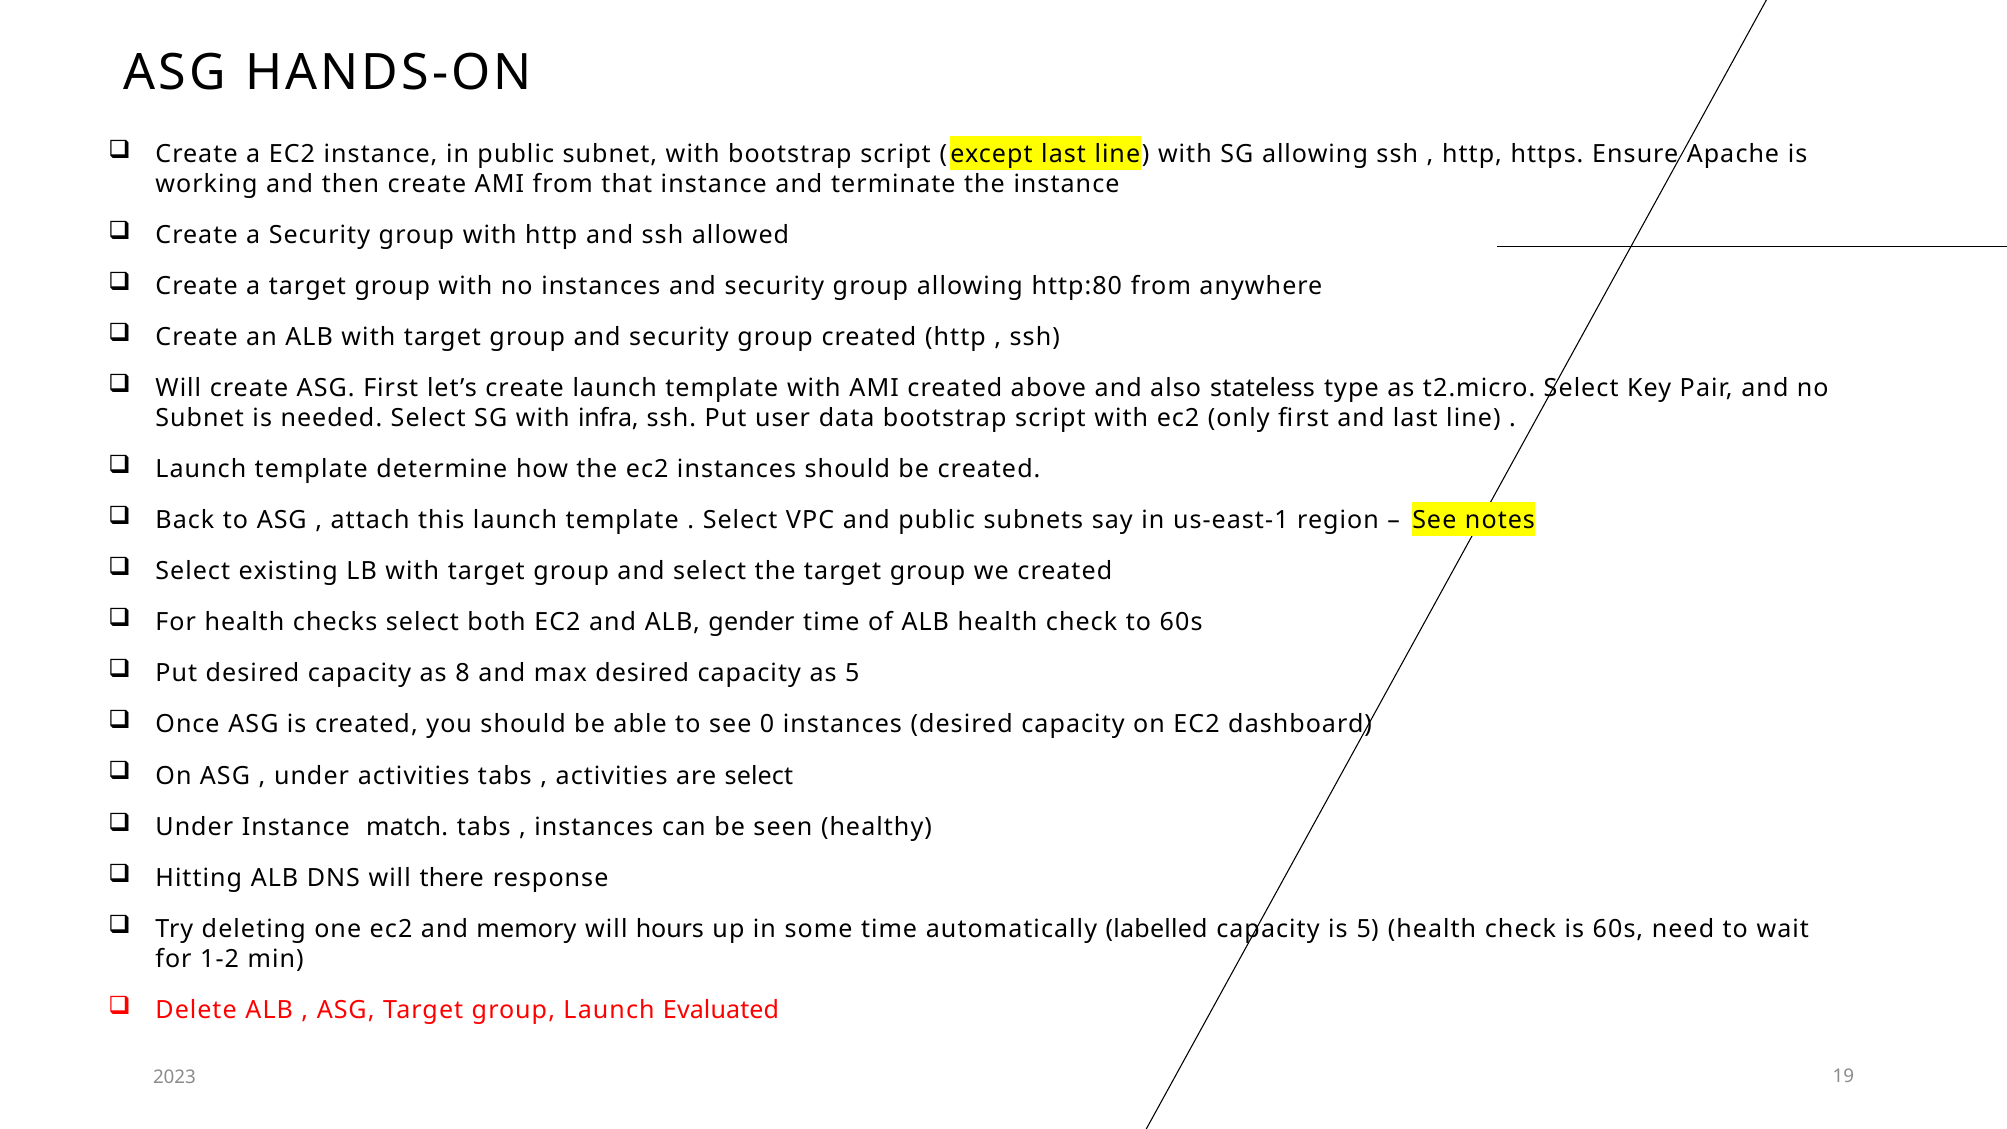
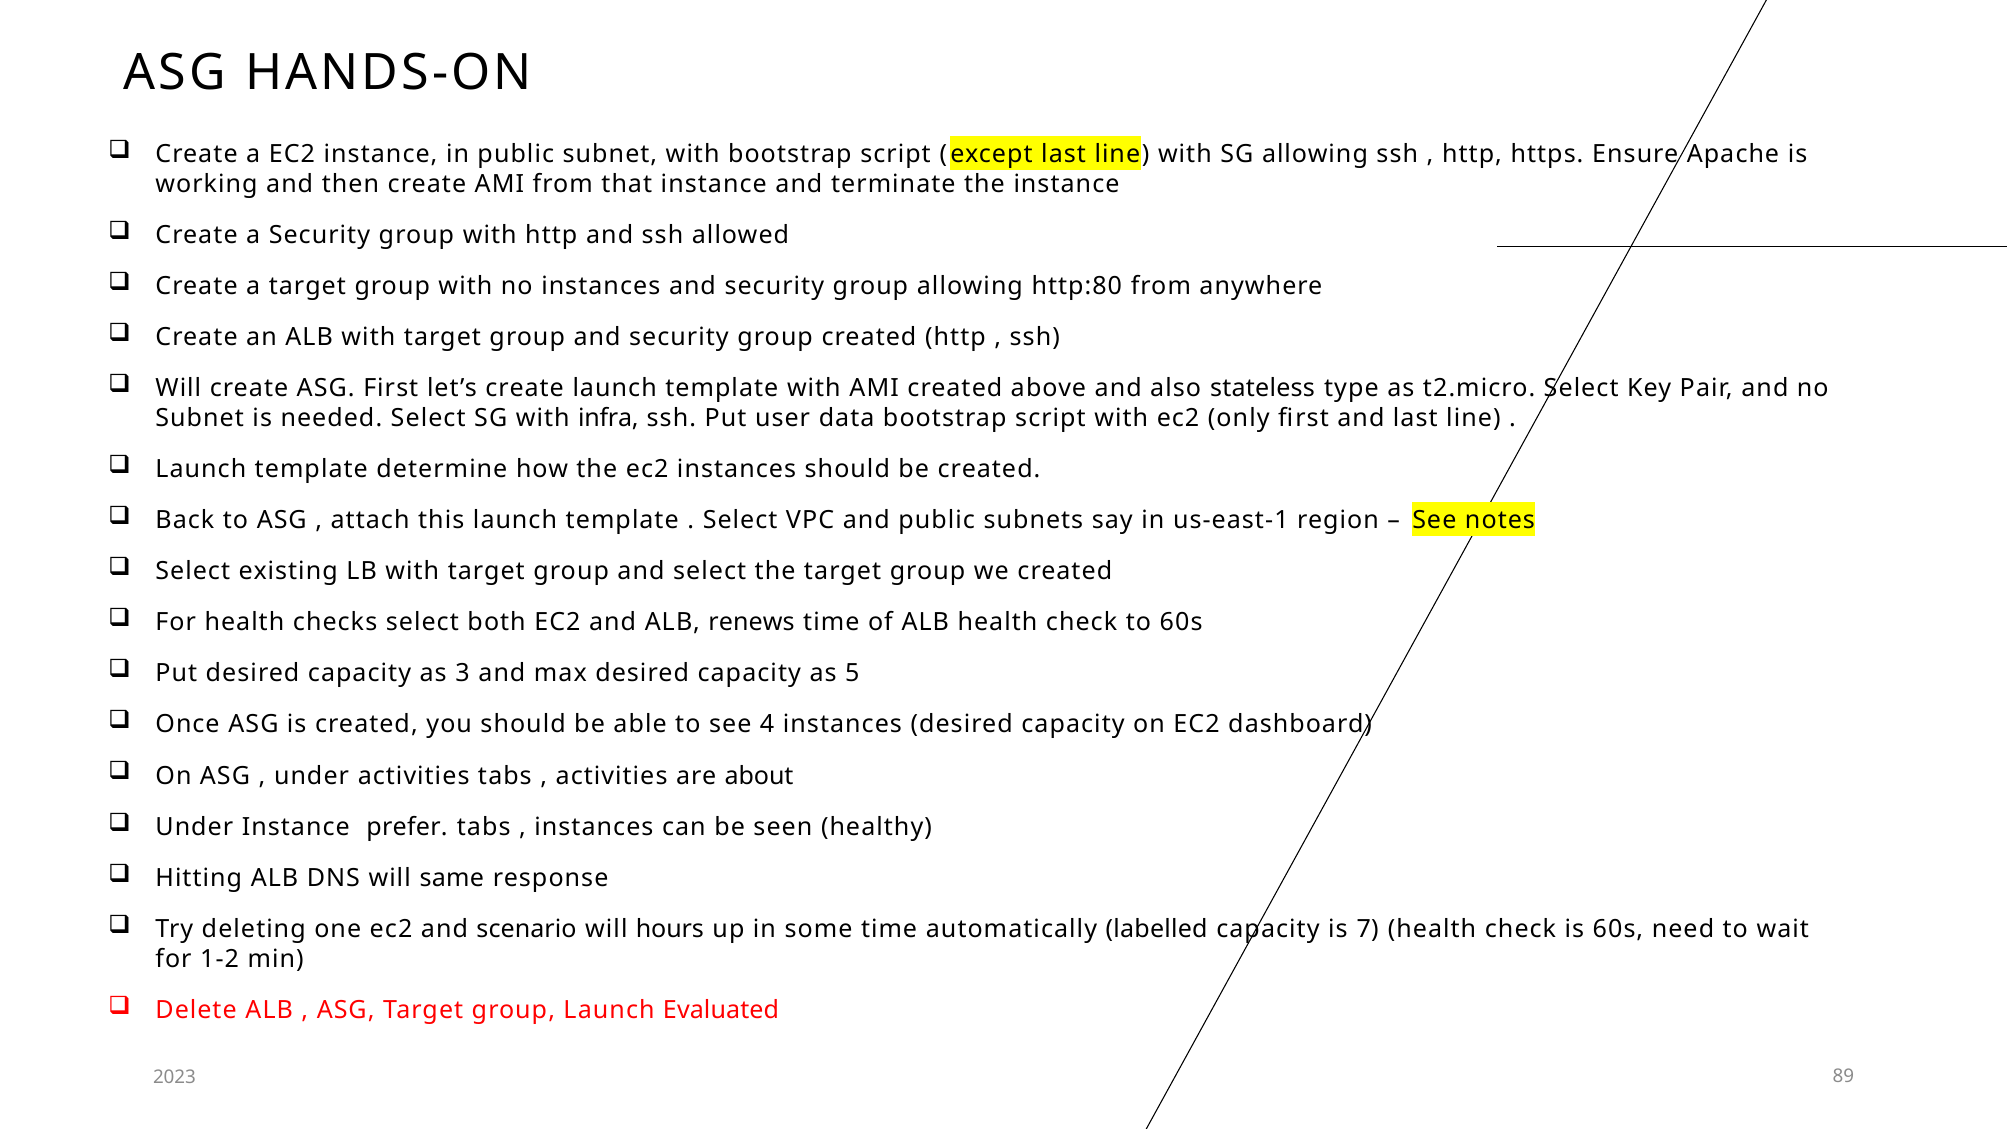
gender: gender -> renews
8: 8 -> 3
0: 0 -> 4
are select: select -> about
match: match -> prefer
there: there -> same
memory: memory -> scenario
is 5: 5 -> 7
19: 19 -> 89
